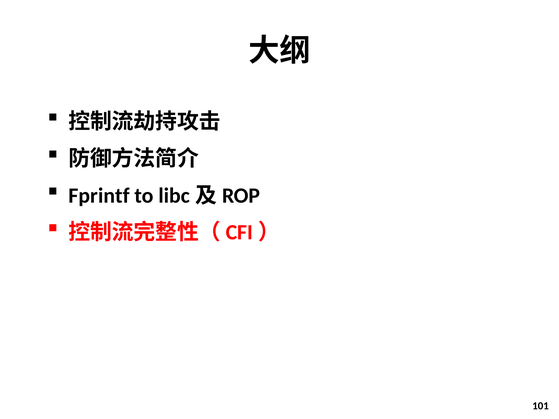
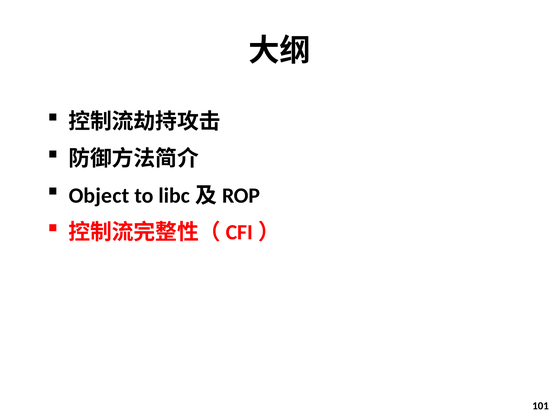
Fprintf: Fprintf -> Object
